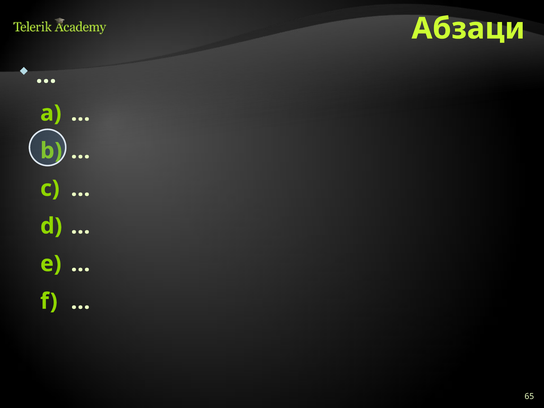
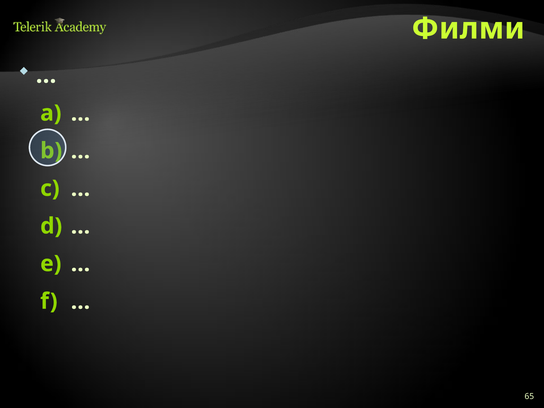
Абзаци: Абзаци -> Филми
